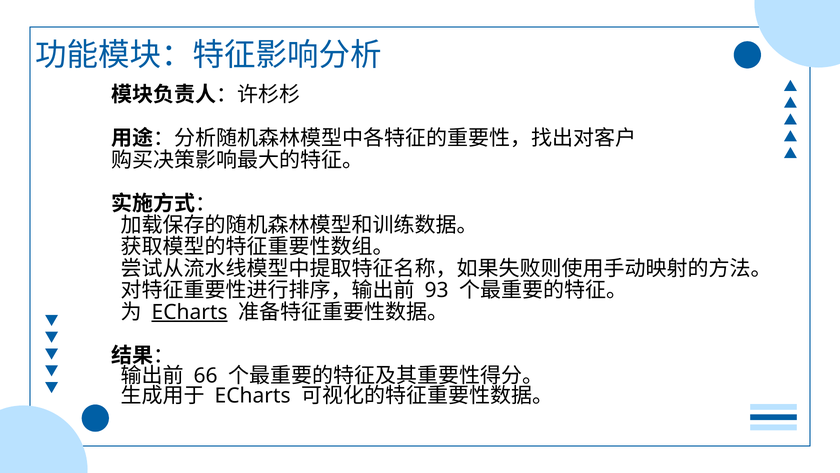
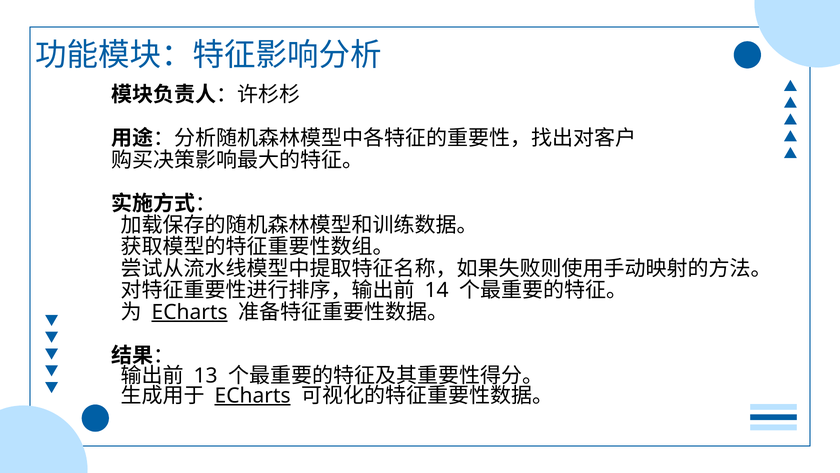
93: 93 -> 14
66: 66 -> 13
ECharts at (253, 395) underline: none -> present
